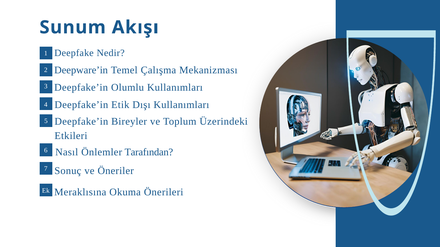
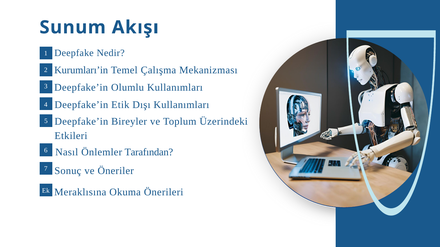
Deepware’in: Deepware’in -> Kurumları’in
